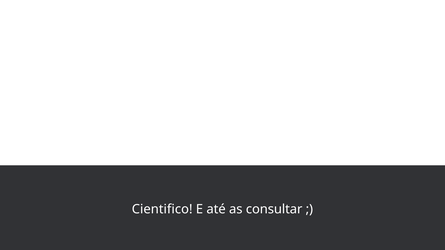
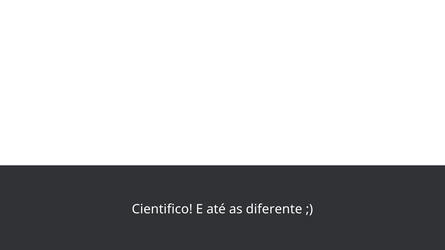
consultar: consultar -> diferente
